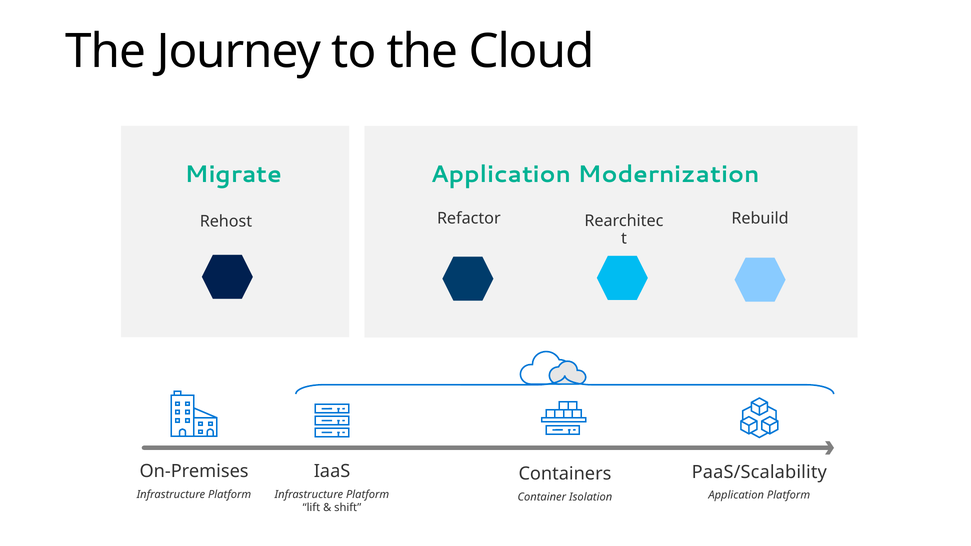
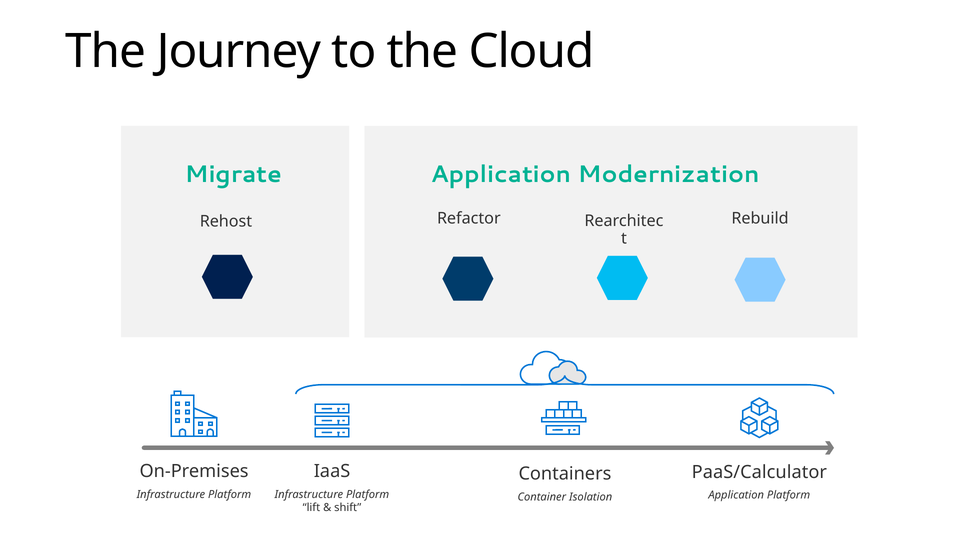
PaaS/Scalability: PaaS/Scalability -> PaaS/Calculator
